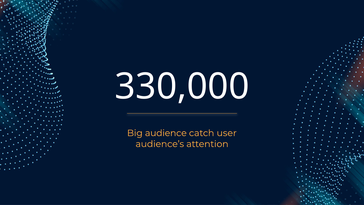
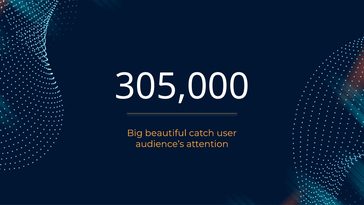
330,000: 330,000 -> 305,000
audience: audience -> beautiful
